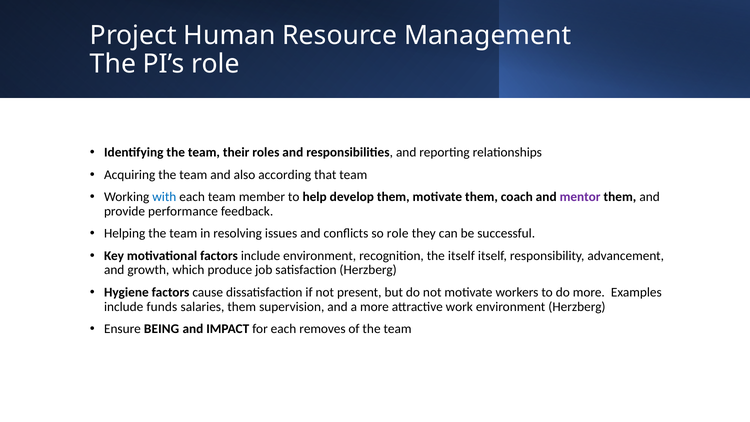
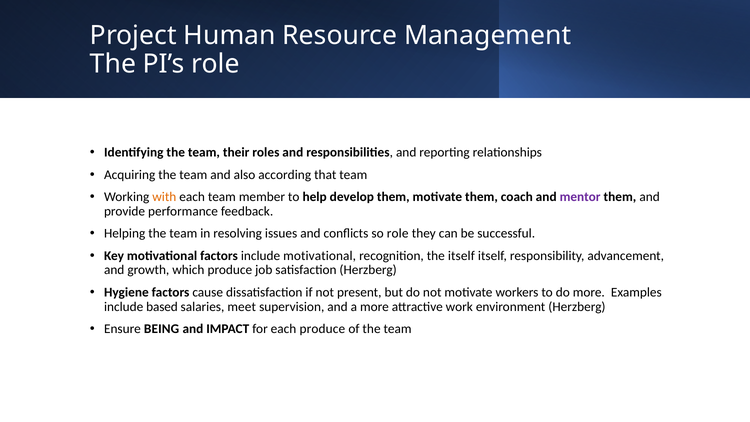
with colour: blue -> orange
include environment: environment -> motivational
funds: funds -> based
salaries them: them -> meet
each removes: removes -> produce
